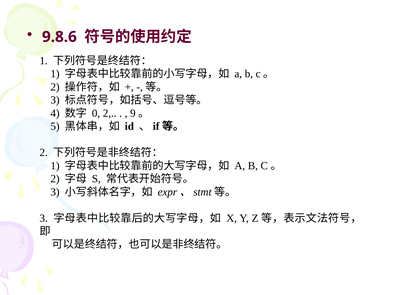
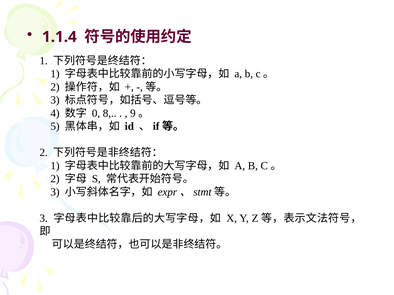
9.8.6: 9.8.6 -> 1.1.4
0 2: 2 -> 8
